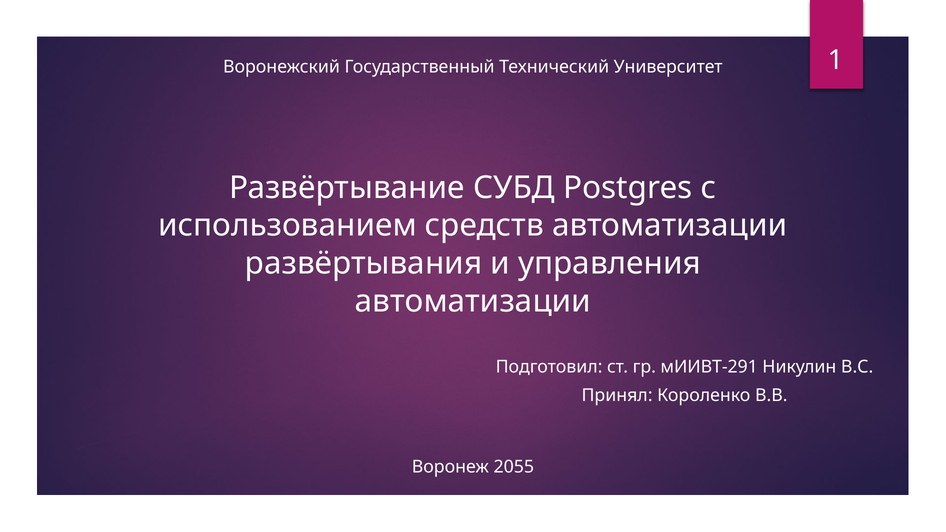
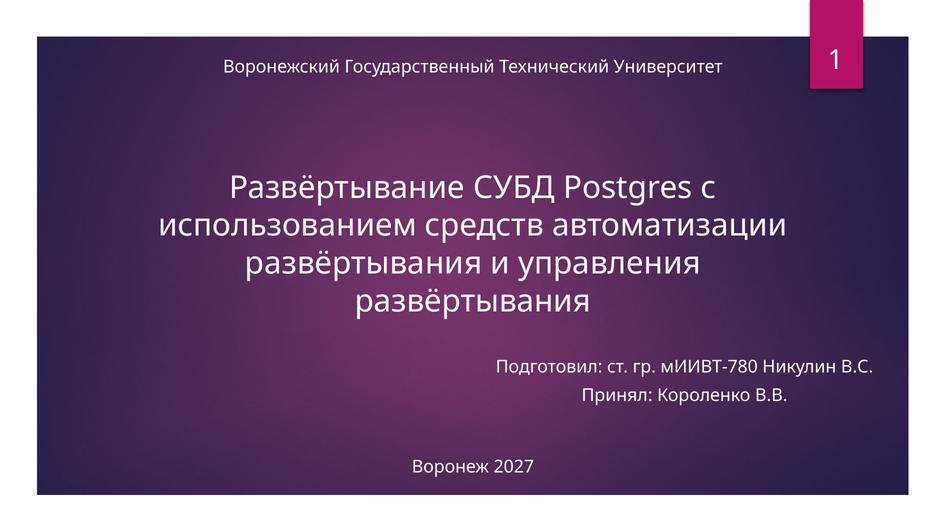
автоматизации at (473, 301): автоматизации -> развёртывания
мИИВТ-291: мИИВТ-291 -> мИИВТ-780
2055: 2055 -> 2027
